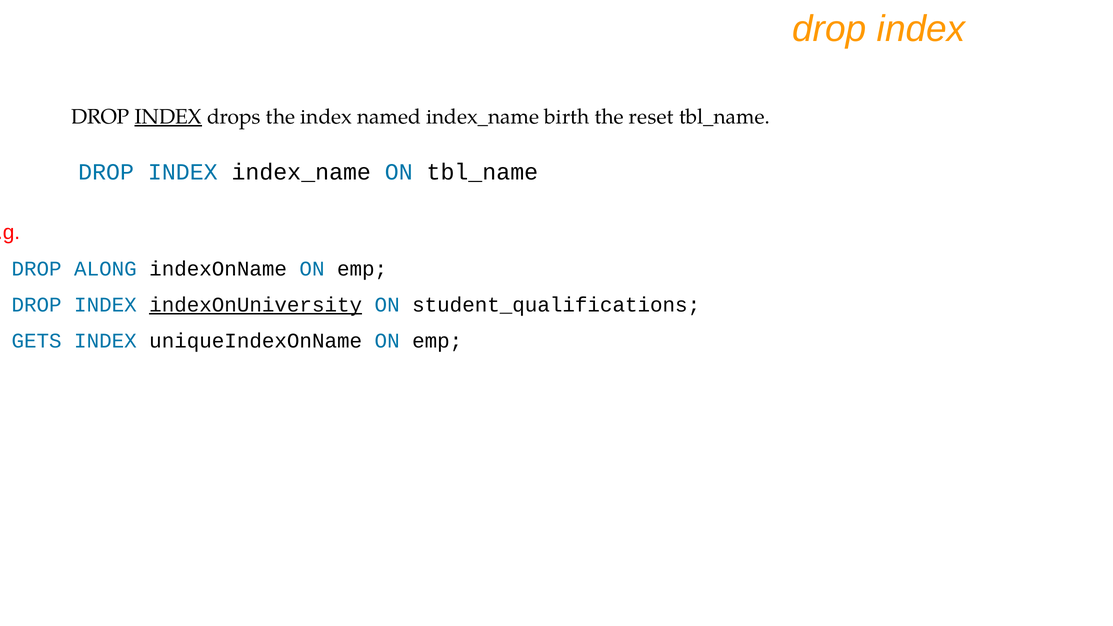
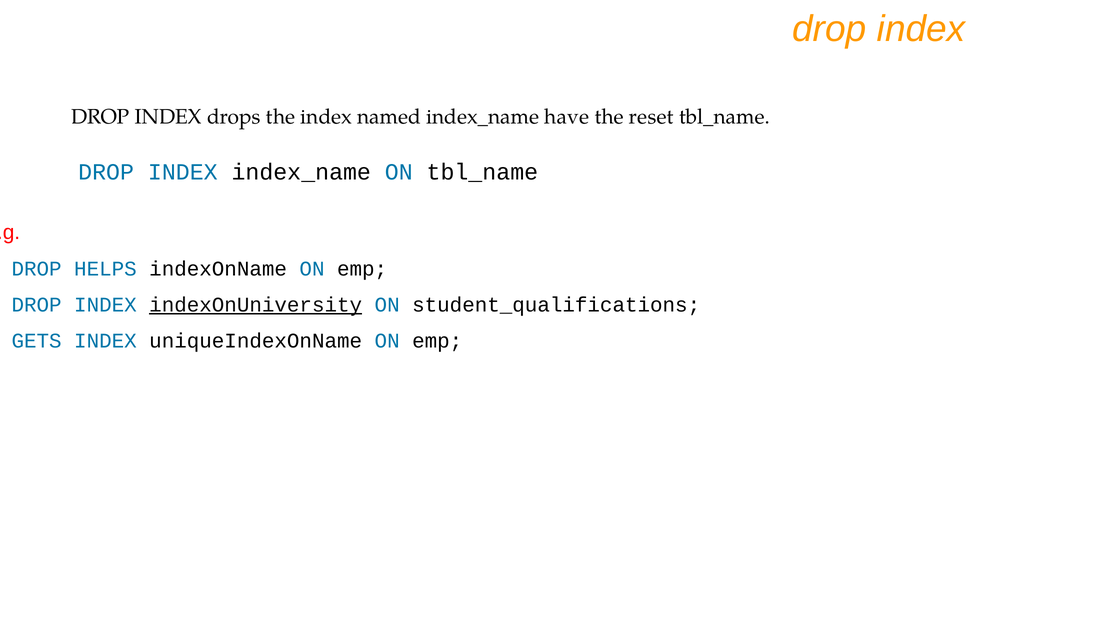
INDEX at (168, 117) underline: present -> none
birth: birth -> have
ALONG: ALONG -> HELPS
